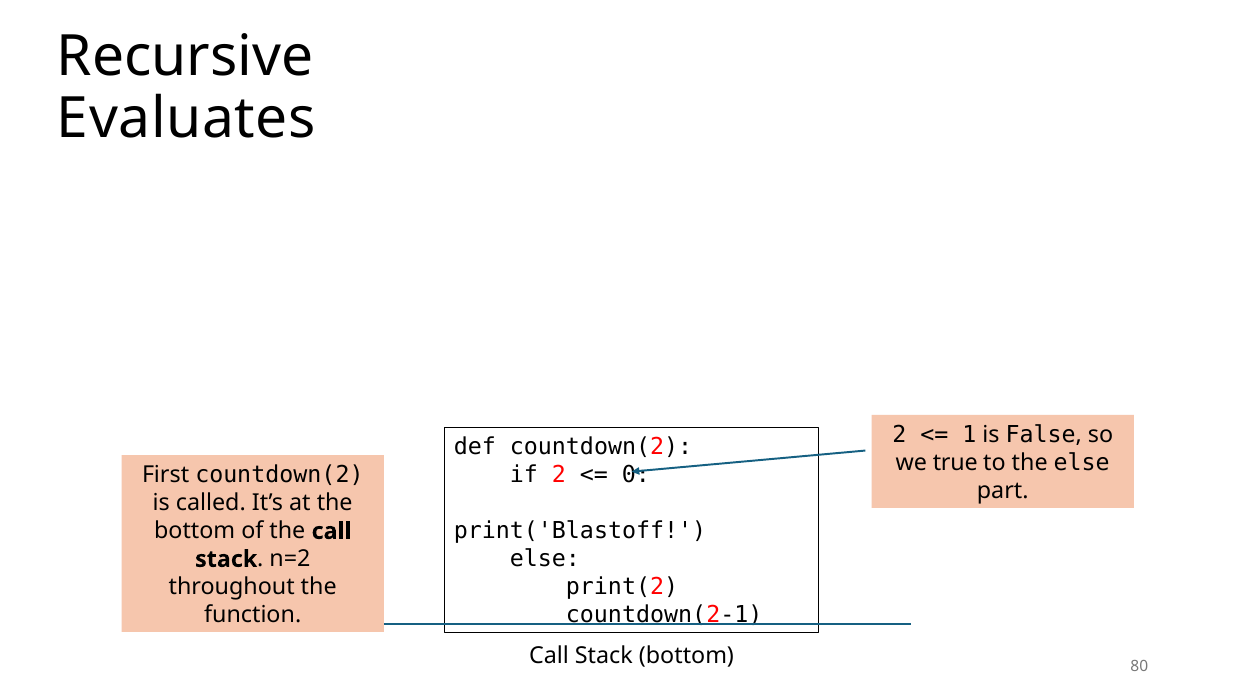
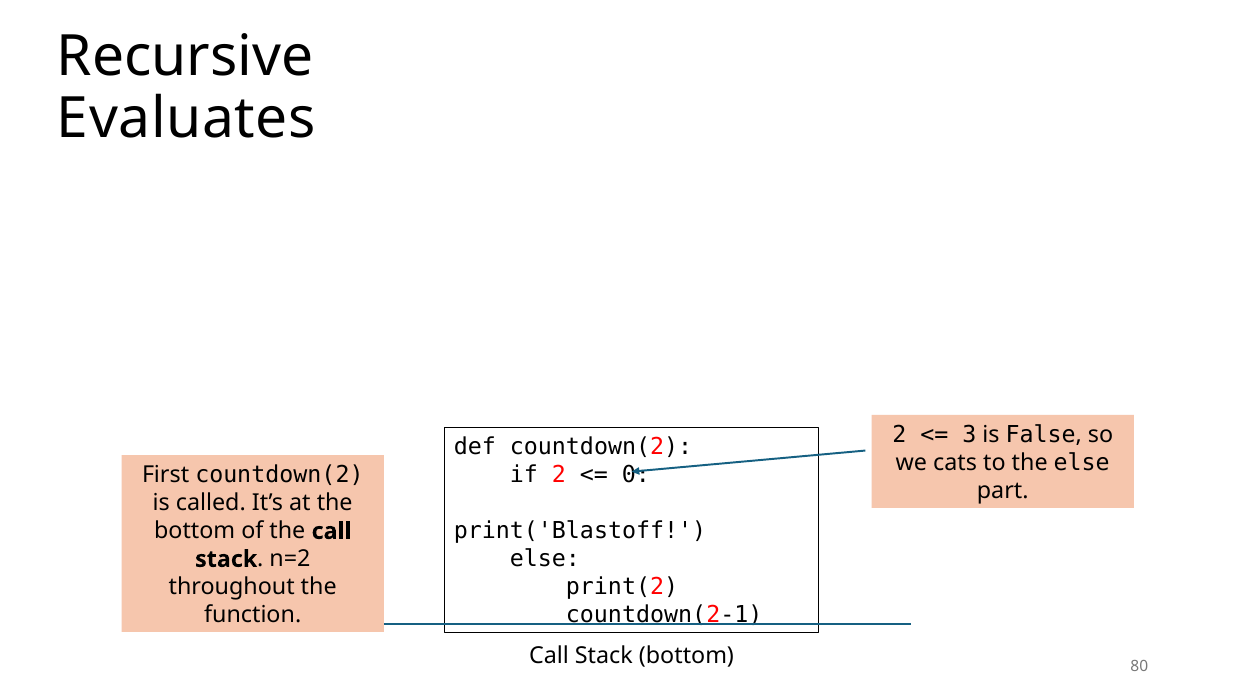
1: 1 -> 3
true: true -> cats
